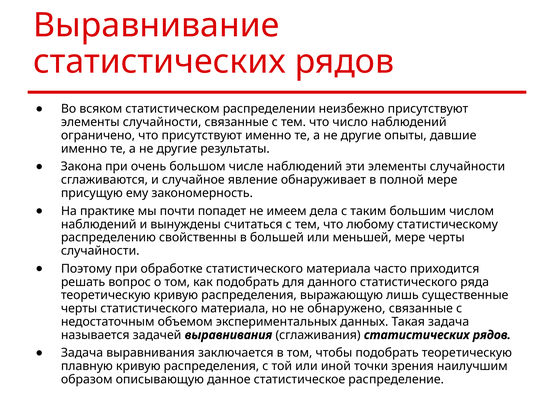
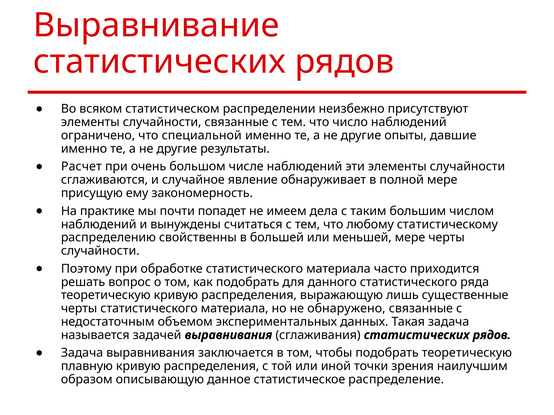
что присутствуют: присутствуют -> специальной
Закона: Закона -> Расчет
